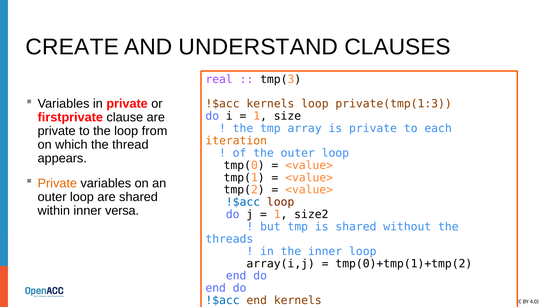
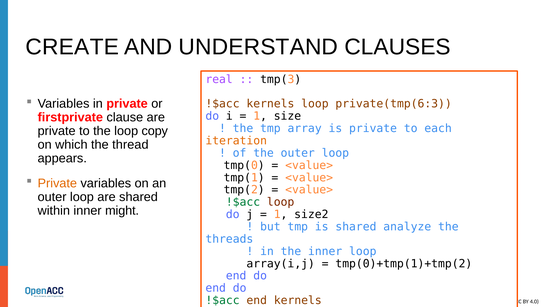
private(tmp(1:3: private(tmp(1:3 -> private(tmp(6:3
from: from -> copy
!$acc at (243, 202) colour: blue -> green
versa: versa -> might
without: without -> analyze
!$acc at (223, 301) colour: blue -> green
